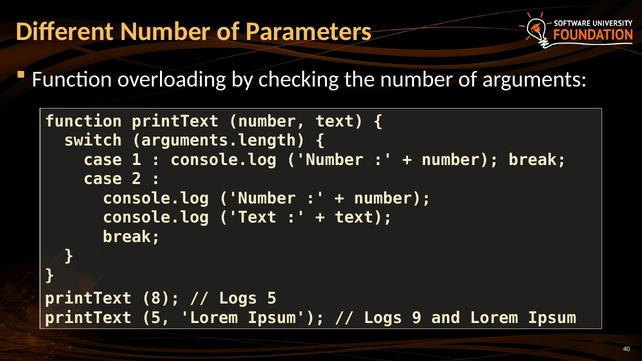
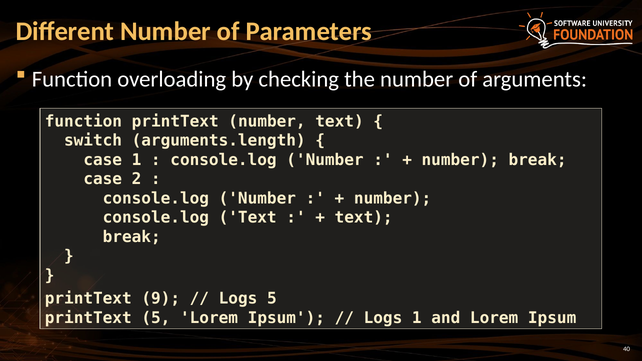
8: 8 -> 9
Logs 9: 9 -> 1
